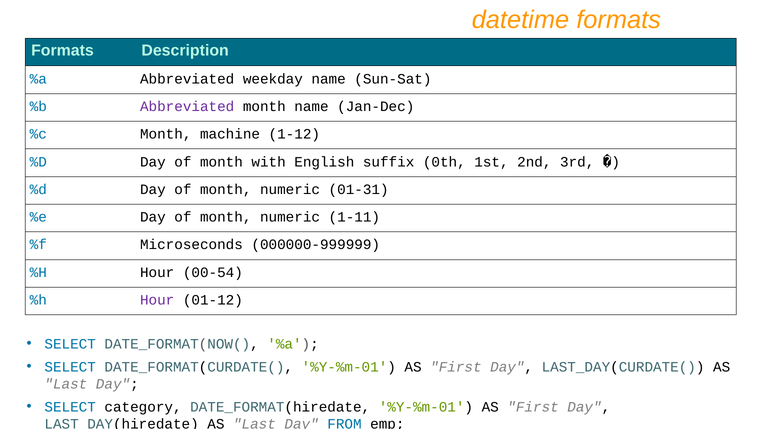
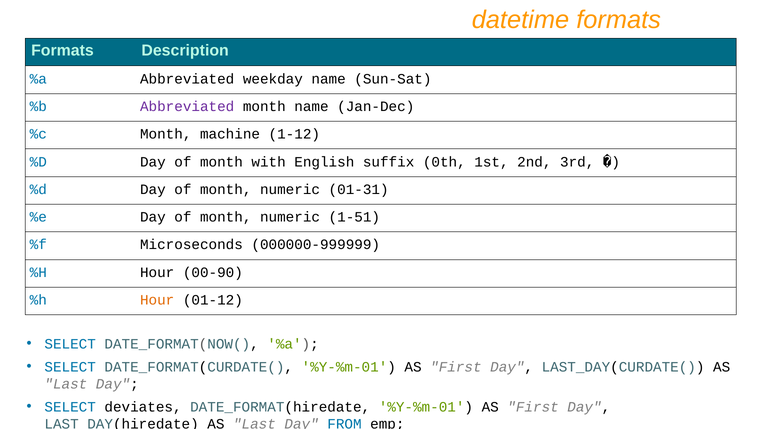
1-11: 1-11 -> 1-51
00-54: 00-54 -> 00-90
Hour at (157, 300) colour: purple -> orange
category: category -> deviates
